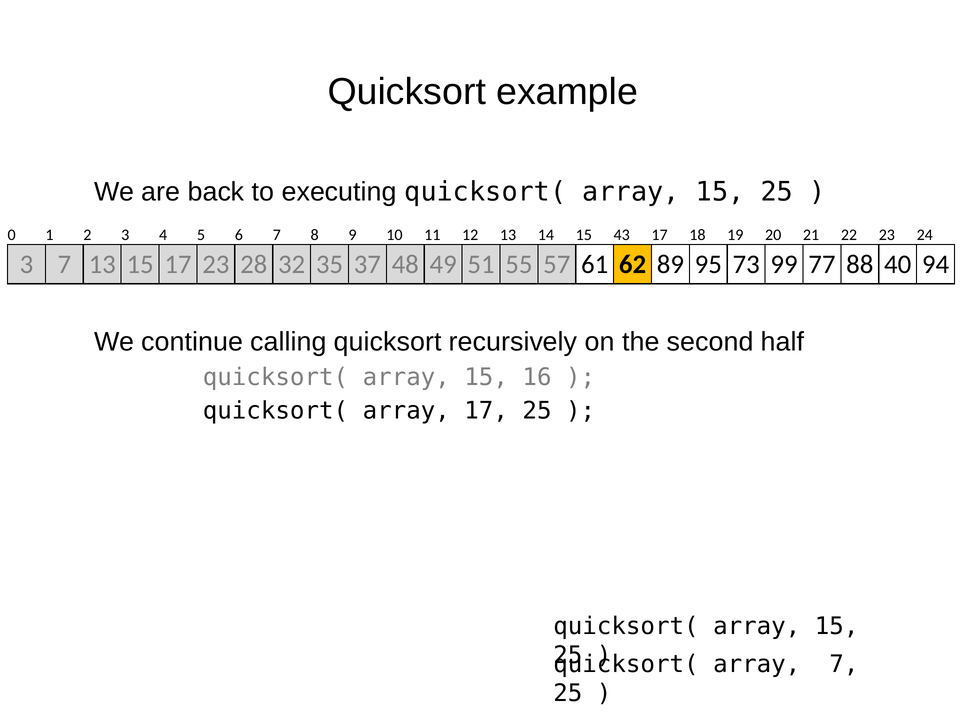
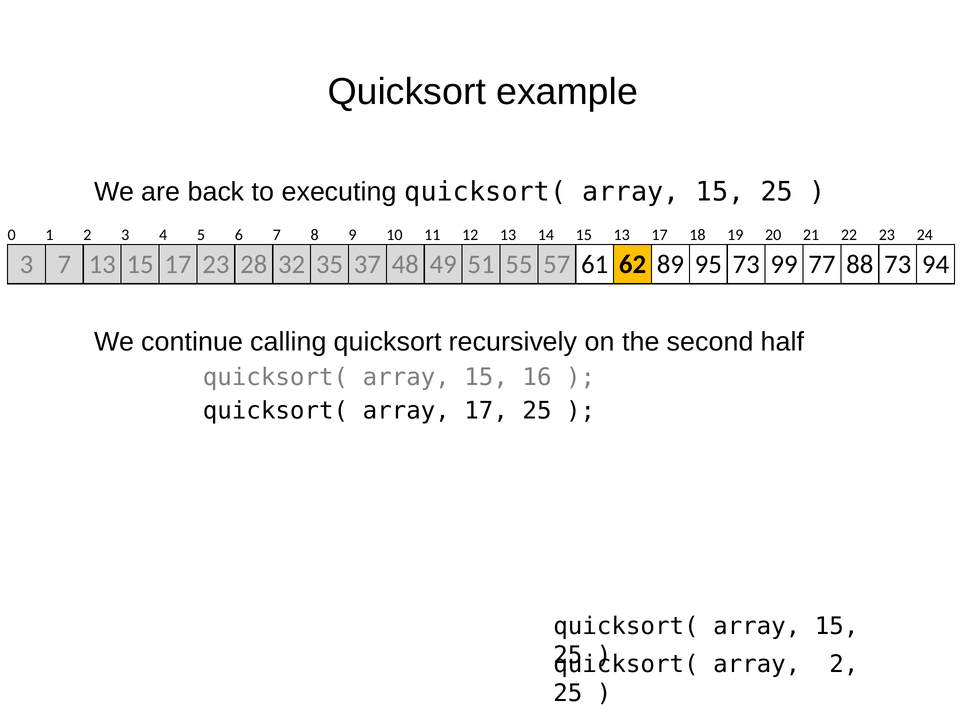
15 43: 43 -> 13
88 40: 40 -> 73
array 7: 7 -> 2
